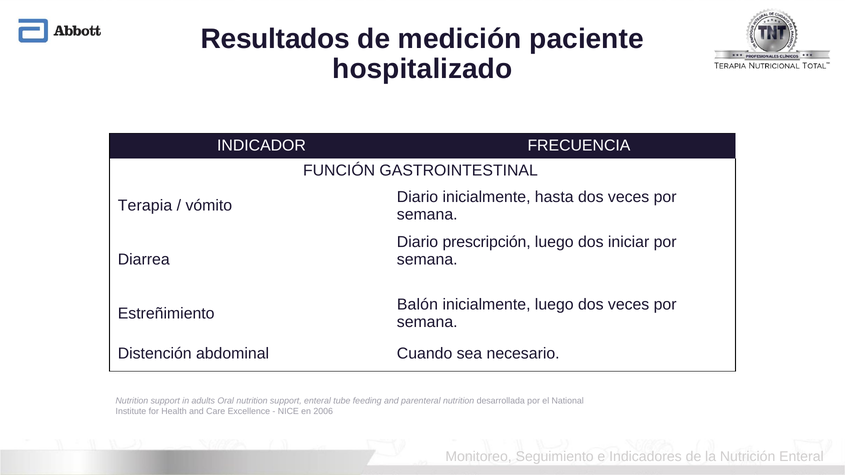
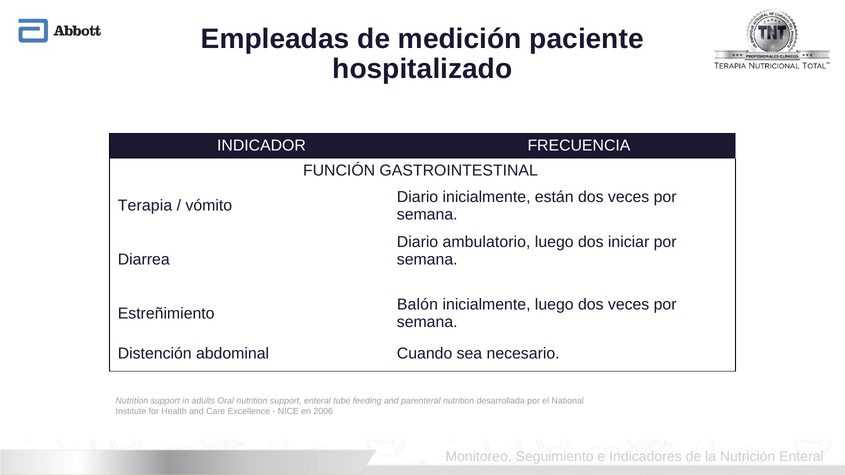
Resultados: Resultados -> Empleadas
hasta: hasta -> están
prescripción: prescripción -> ambulatorio
